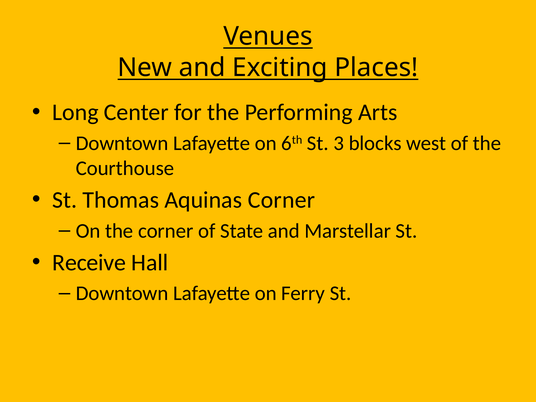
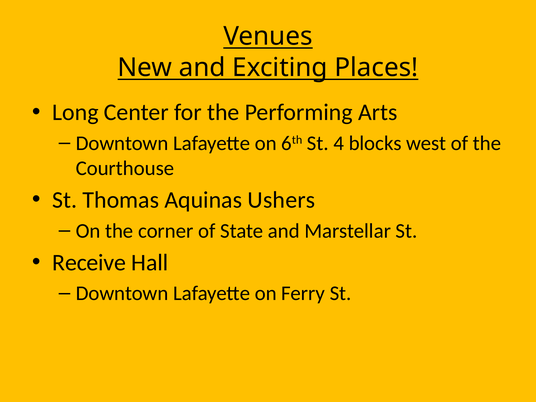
3: 3 -> 4
Aquinas Corner: Corner -> Ushers
